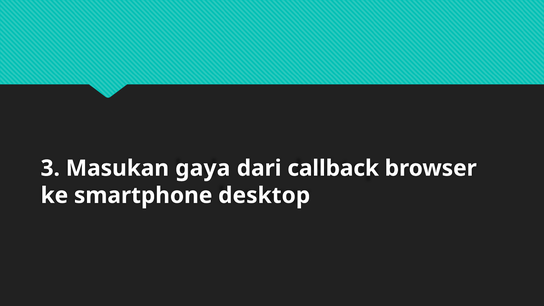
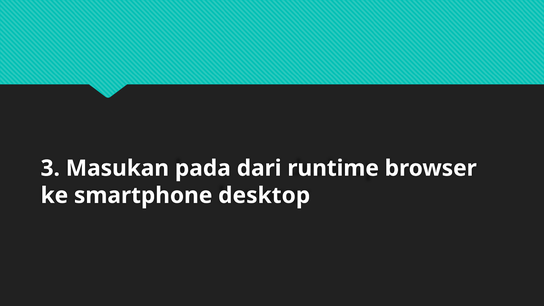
gaya: gaya -> pada
callback: callback -> runtime
